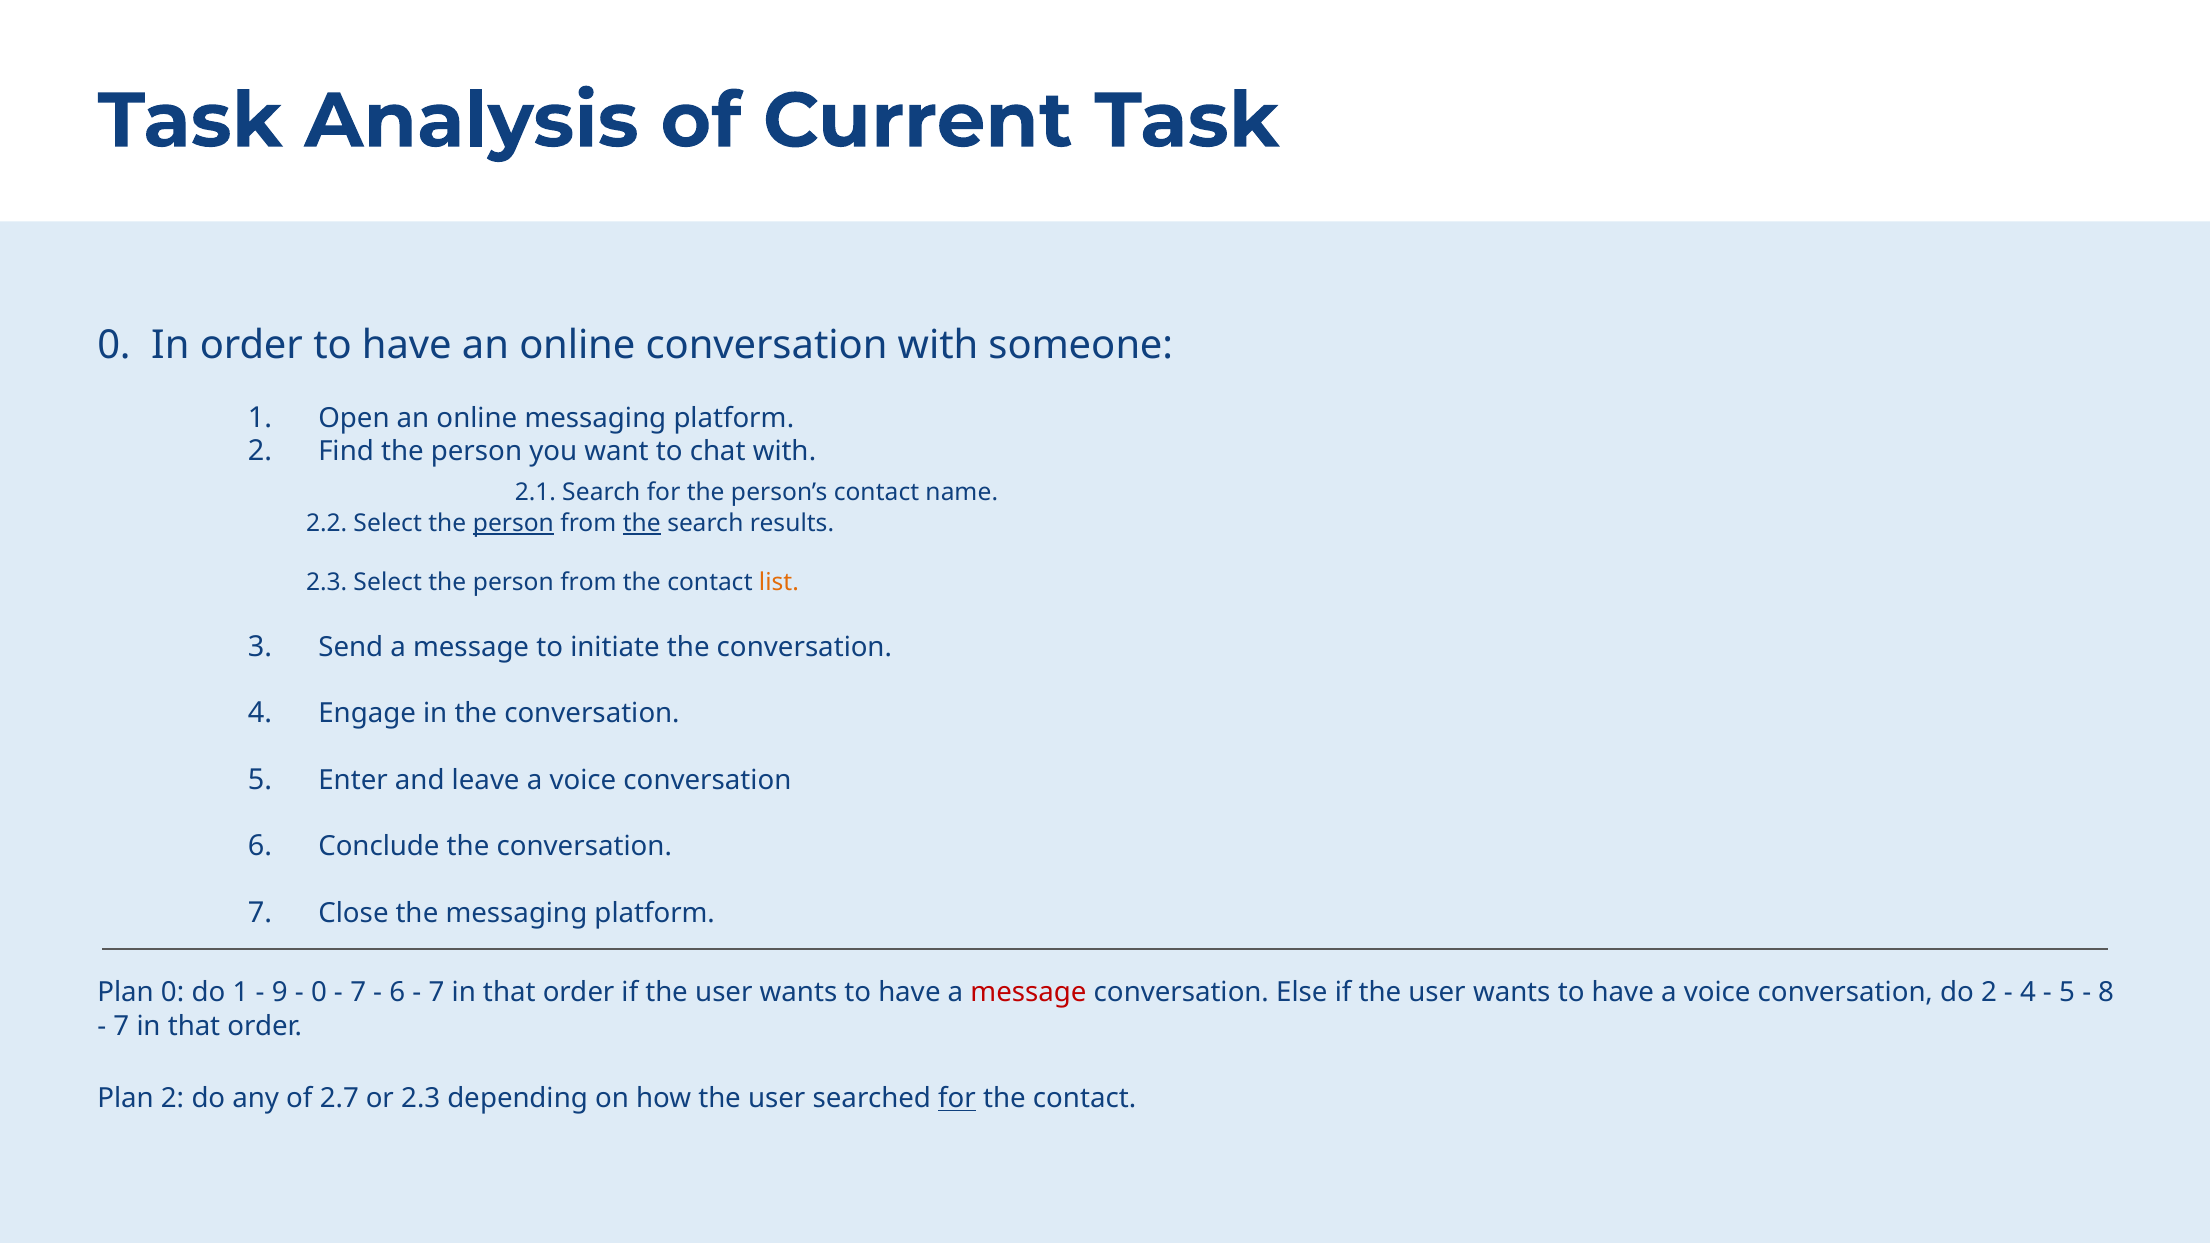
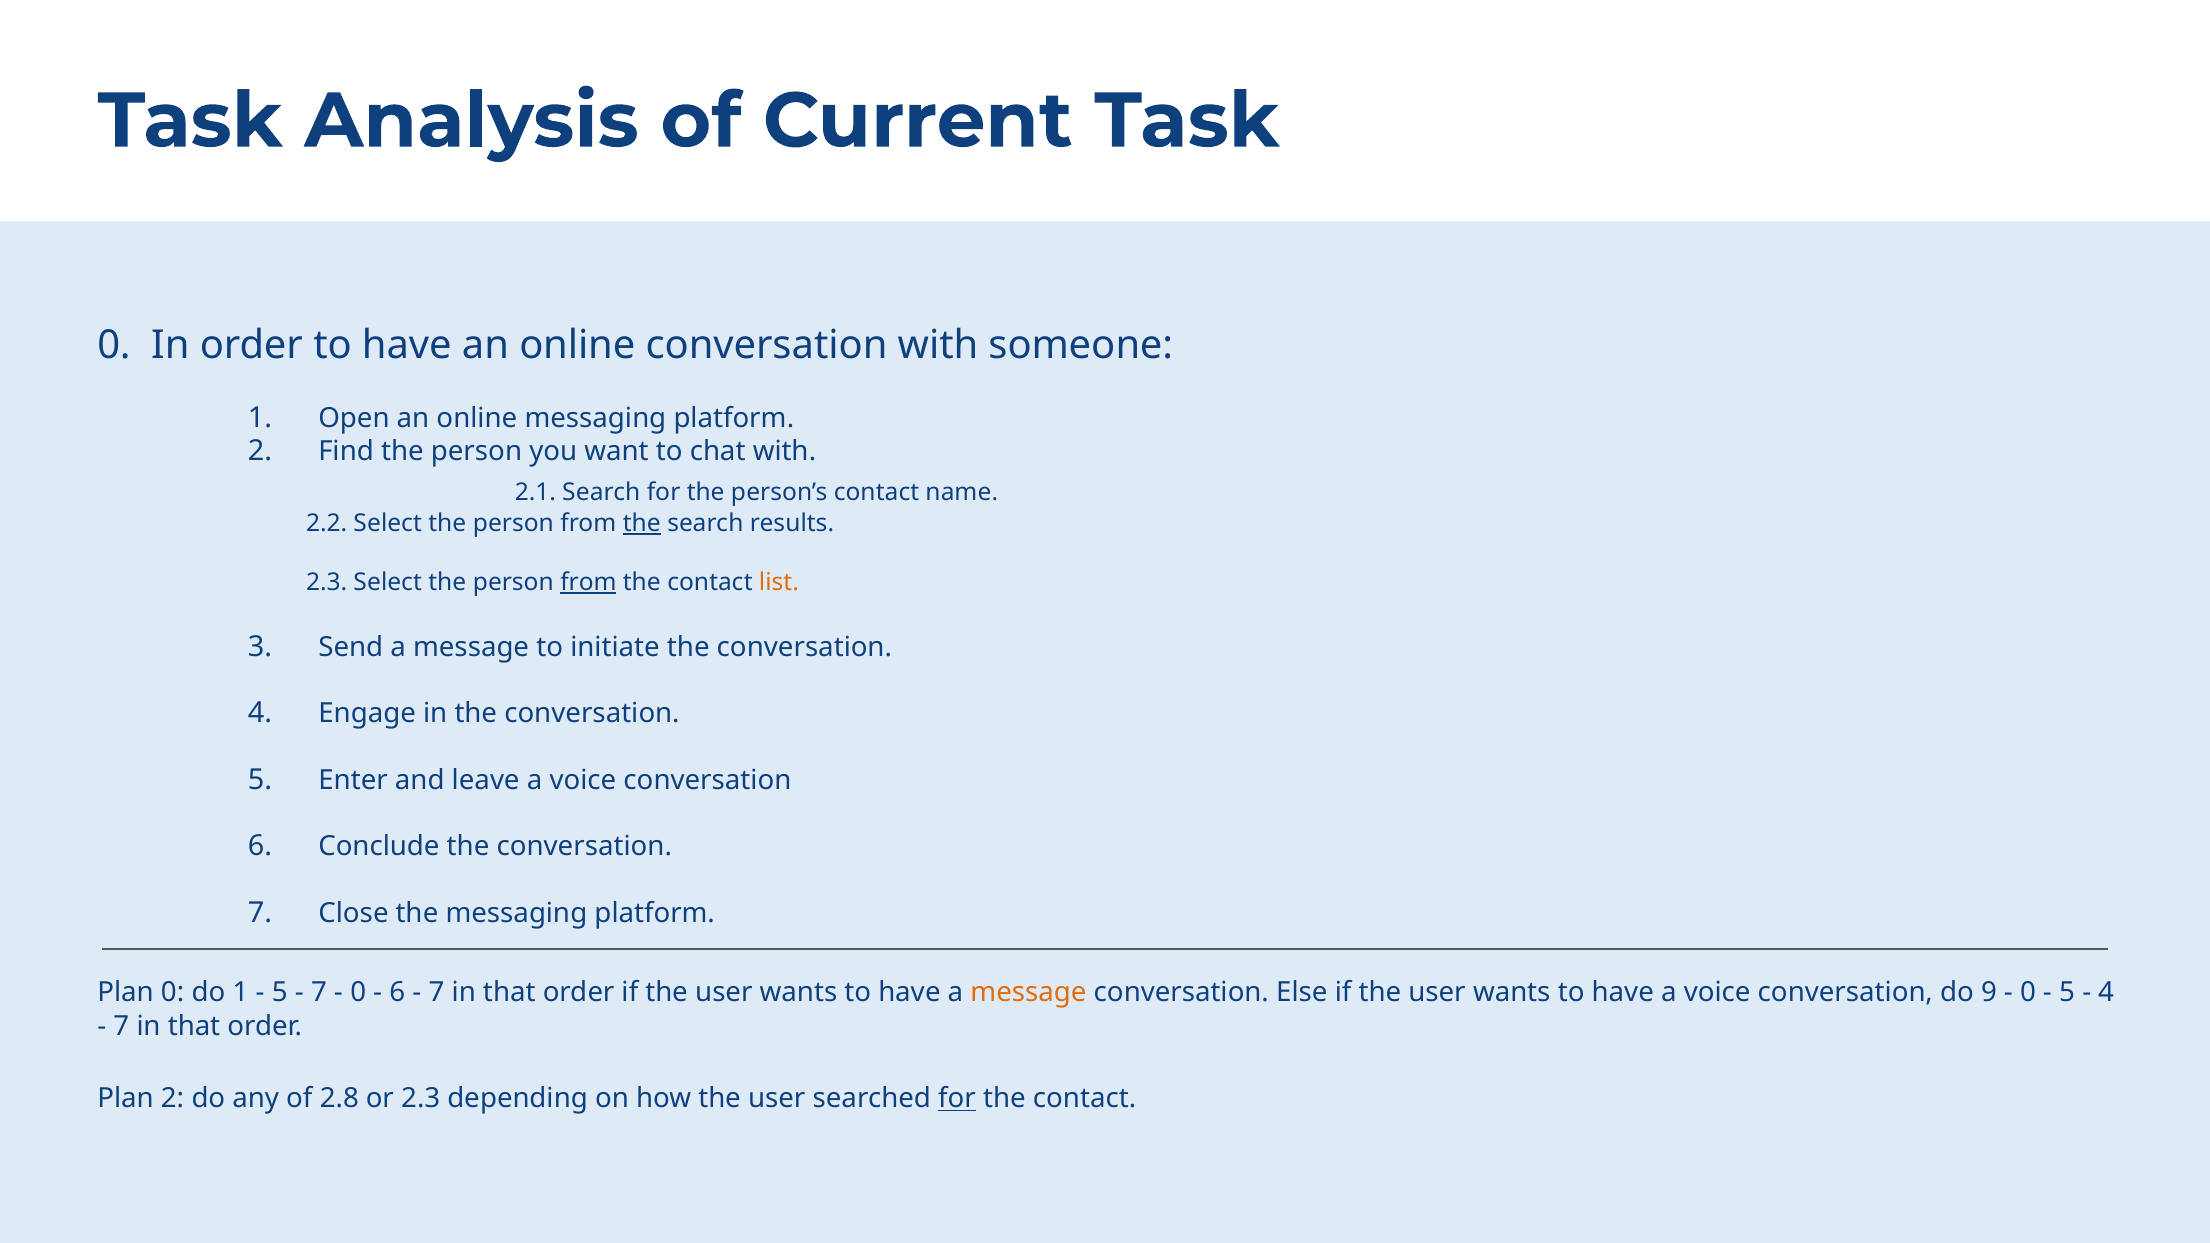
person at (513, 524) underline: present -> none
from at (588, 582) underline: none -> present
9 at (280, 993): 9 -> 5
0 at (319, 993): 0 -> 7
7 at (358, 993): 7 -> 0
message at (1028, 993) colour: red -> orange
do 2: 2 -> 9
4 at (2028, 993): 4 -> 0
8 at (2106, 993): 8 -> 4
2.7: 2.7 -> 2.8
